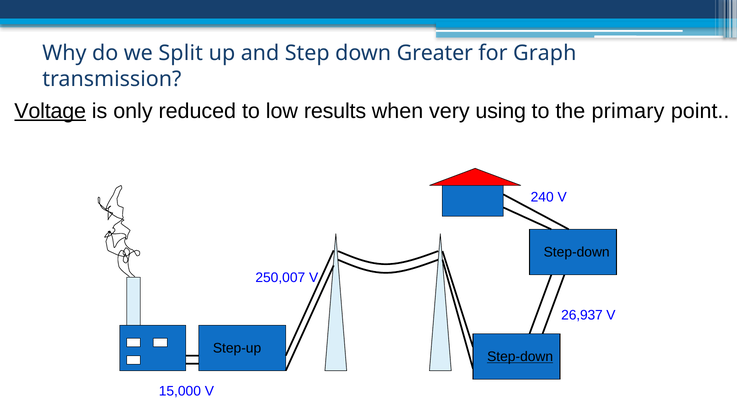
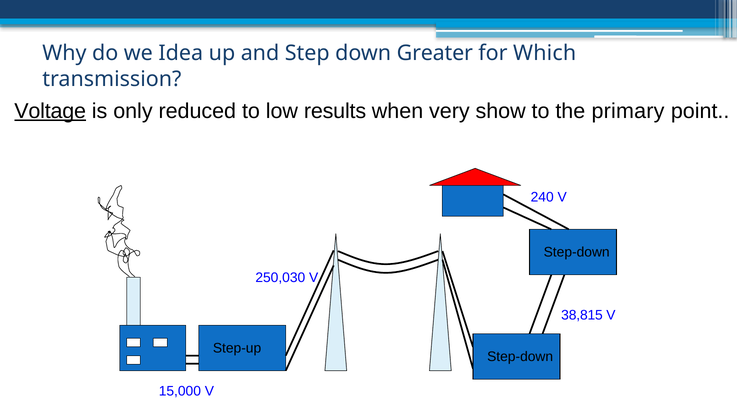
Split: Split -> Idea
Graph: Graph -> Which
using: using -> show
250,007: 250,007 -> 250,030
26,937: 26,937 -> 38,815
Step-down at (520, 356) underline: present -> none
